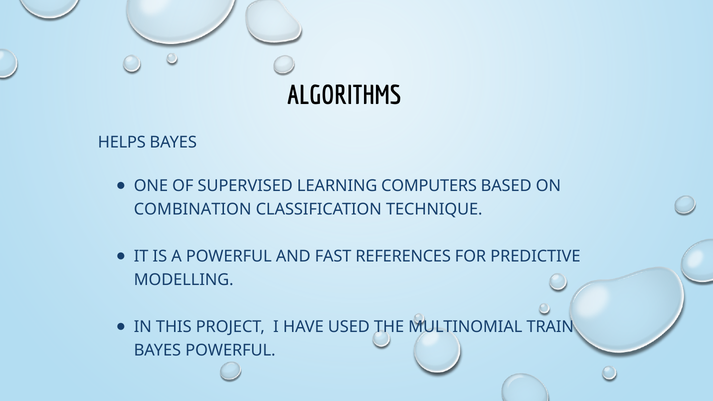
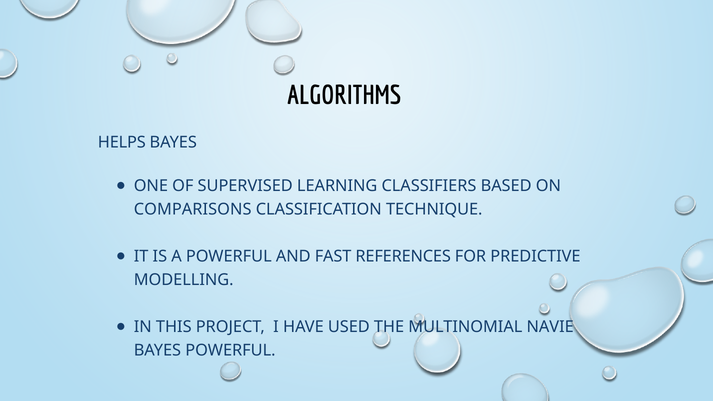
COMPUTERS: COMPUTERS -> CLASSIFIERS
COMBINATION: COMBINATION -> COMPARISONS
TRAIN: TRAIN -> NAVIE
